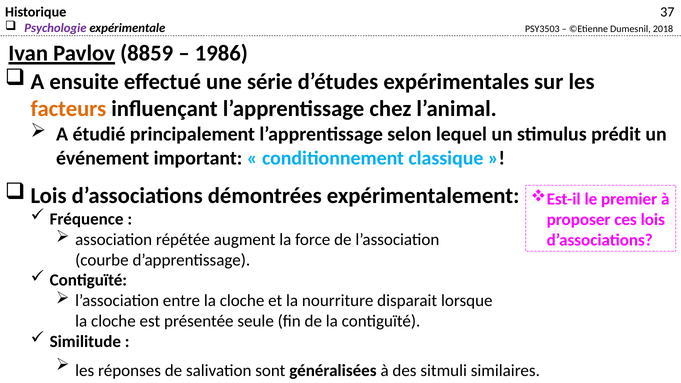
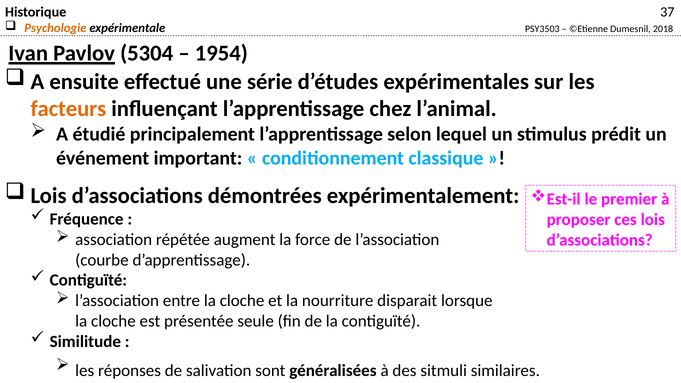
Psychologie colour: purple -> orange
8859: 8859 -> 5304
1986: 1986 -> 1954
